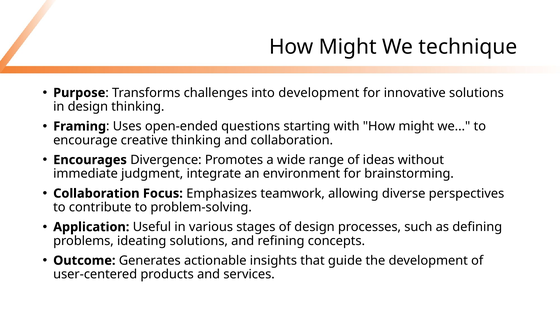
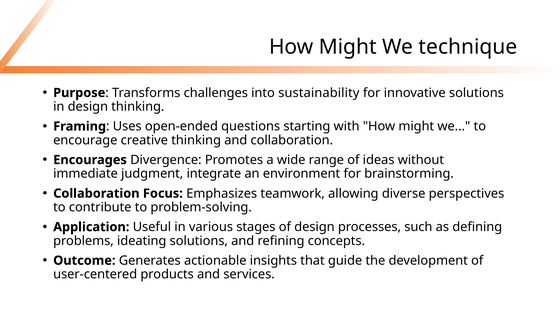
into development: development -> sustainability
